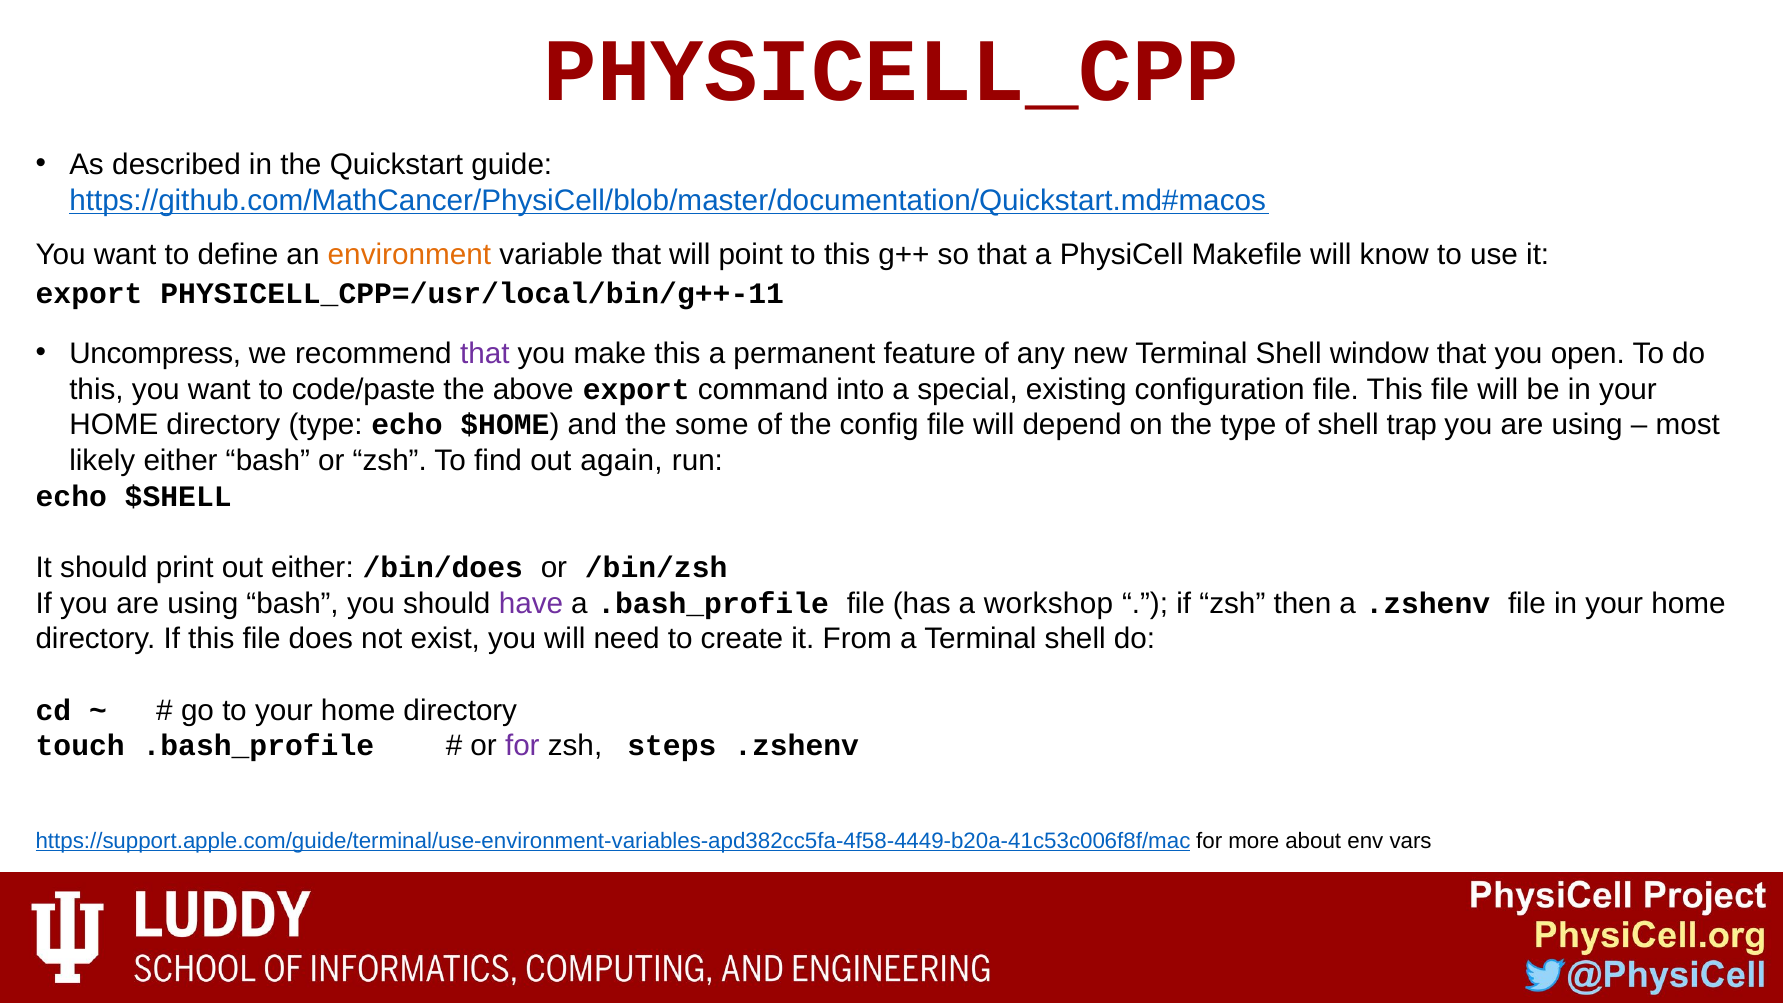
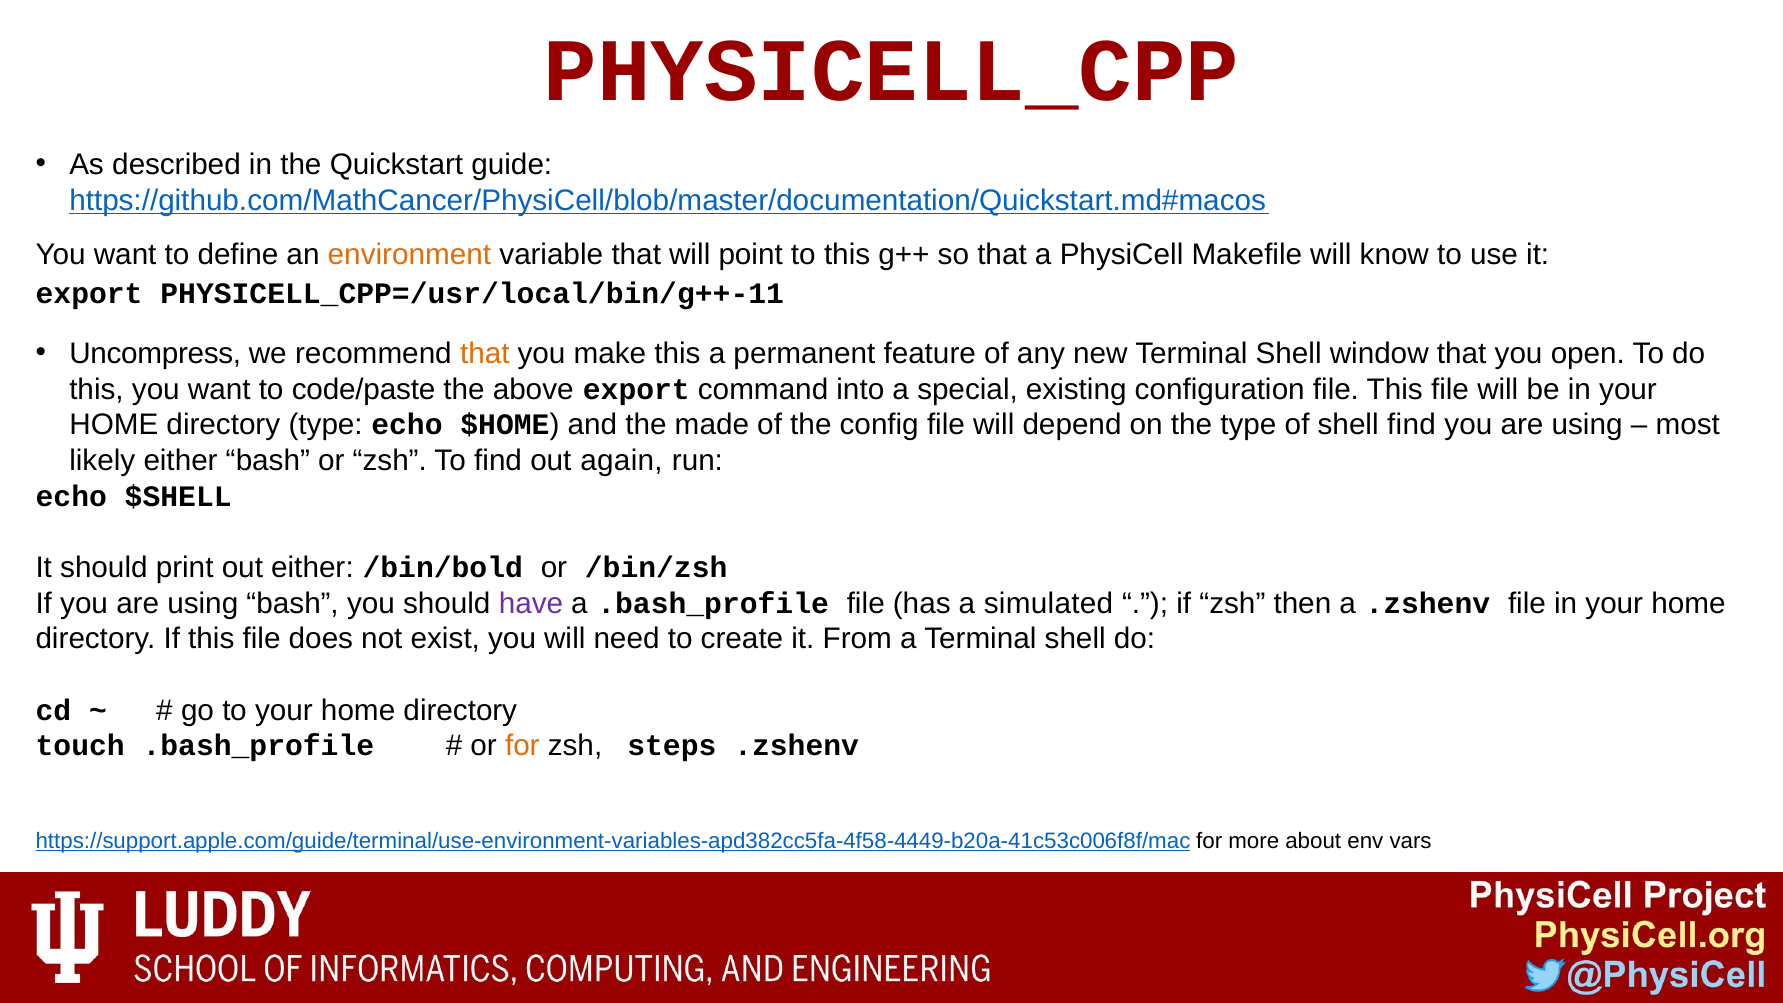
that at (485, 354) colour: purple -> orange
some: some -> made
shell trap: trap -> find
/bin/does: /bin/does -> /bin/bold
workshop: workshop -> simulated
for at (522, 746) colour: purple -> orange
